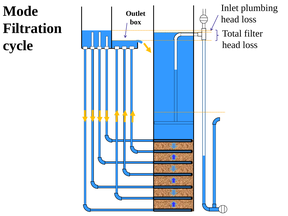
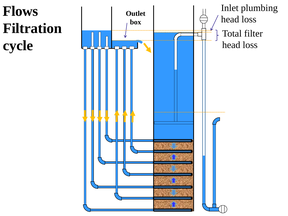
Mode: Mode -> Flows
